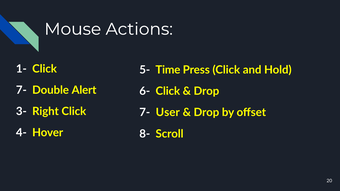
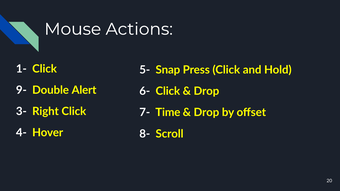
Time: Time -> Snap
7- at (21, 90): 7- -> 9-
User: User -> Time
